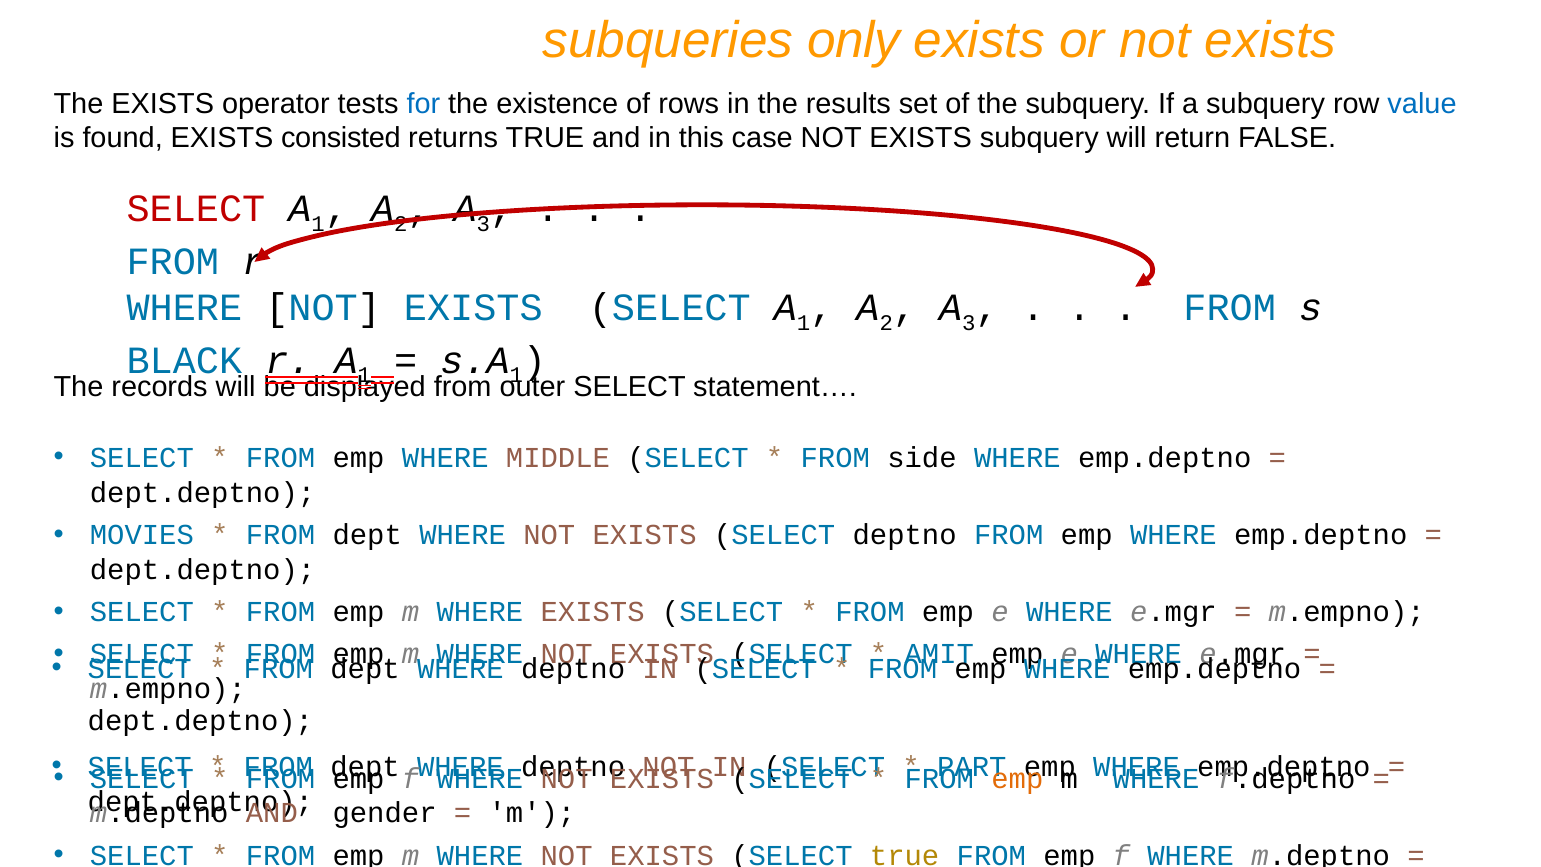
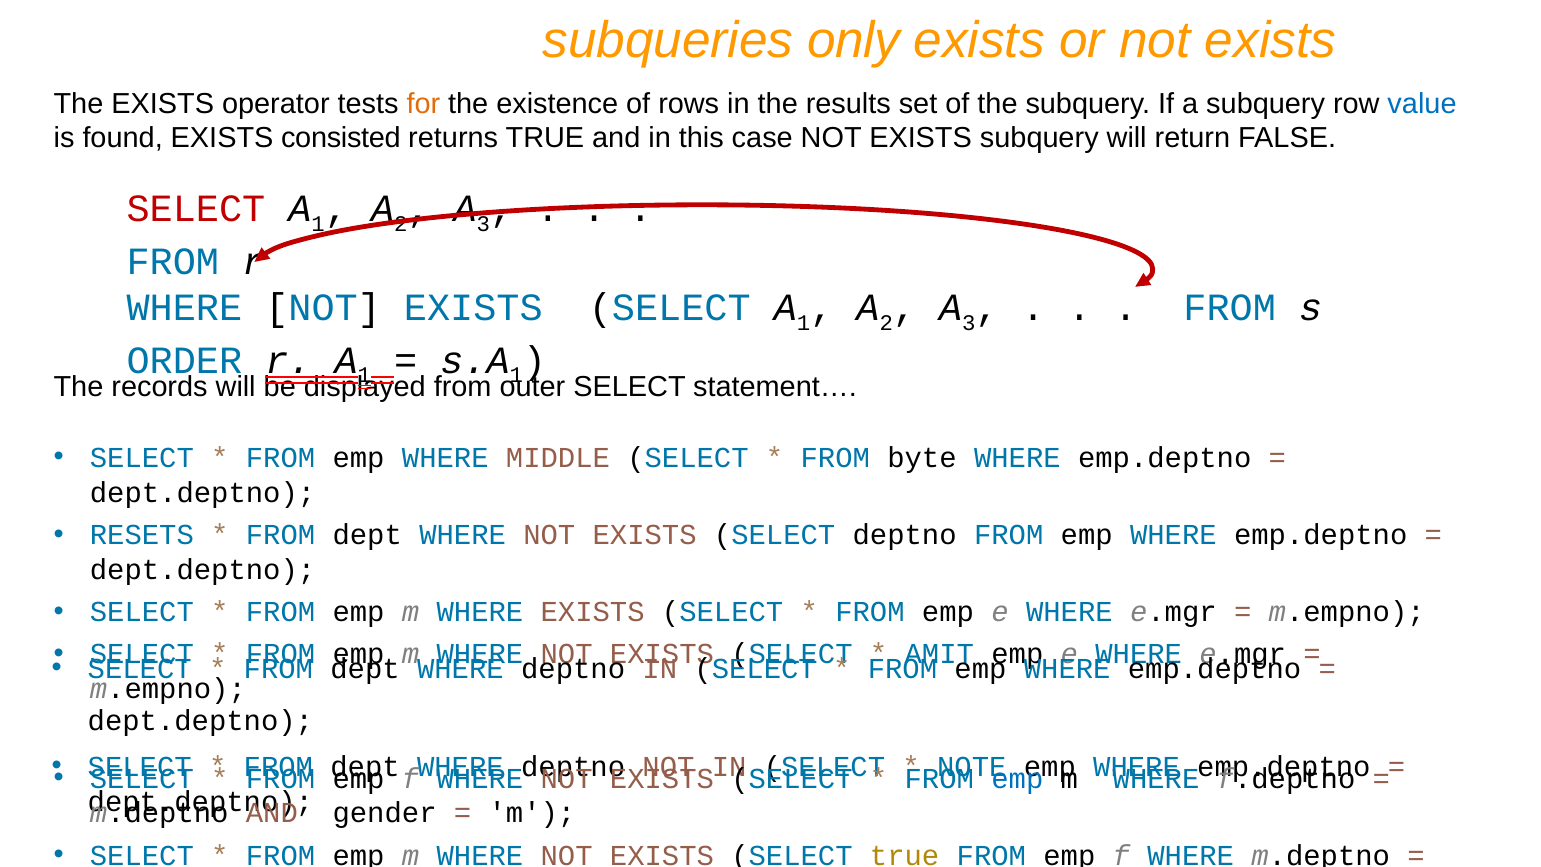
for colour: blue -> orange
BLACK: BLACK -> ORDER
side: side -> byte
MOVIES: MOVIES -> RESETS
PART: PART -> NOTE
emp at (1017, 779) colour: orange -> blue
